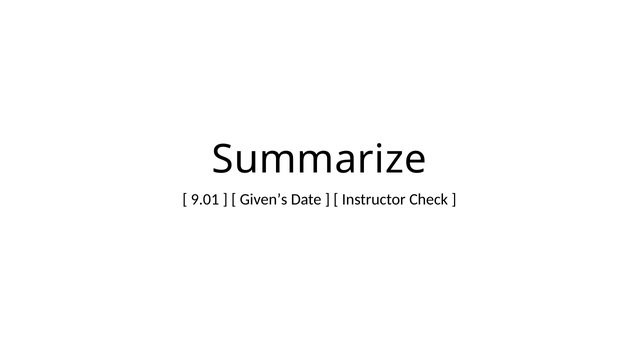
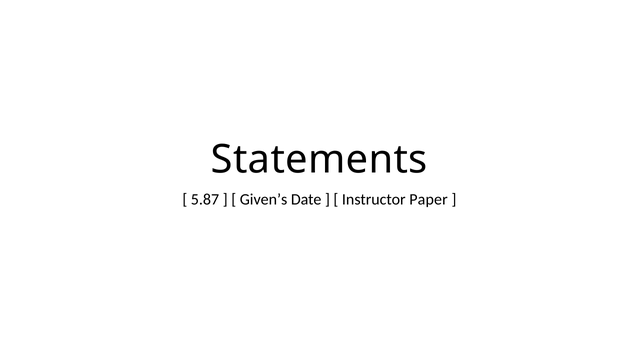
Summarize: Summarize -> Statements
9.01: 9.01 -> 5.87
Check: Check -> Paper
